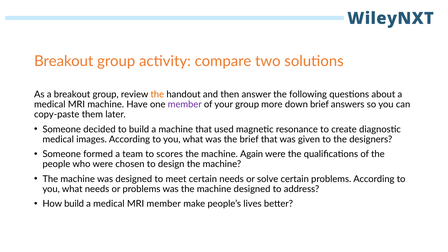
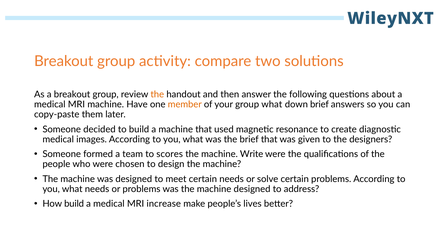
member at (185, 104) colour: purple -> orange
group more: more -> what
Again: Again -> Write
MRI member: member -> increase
